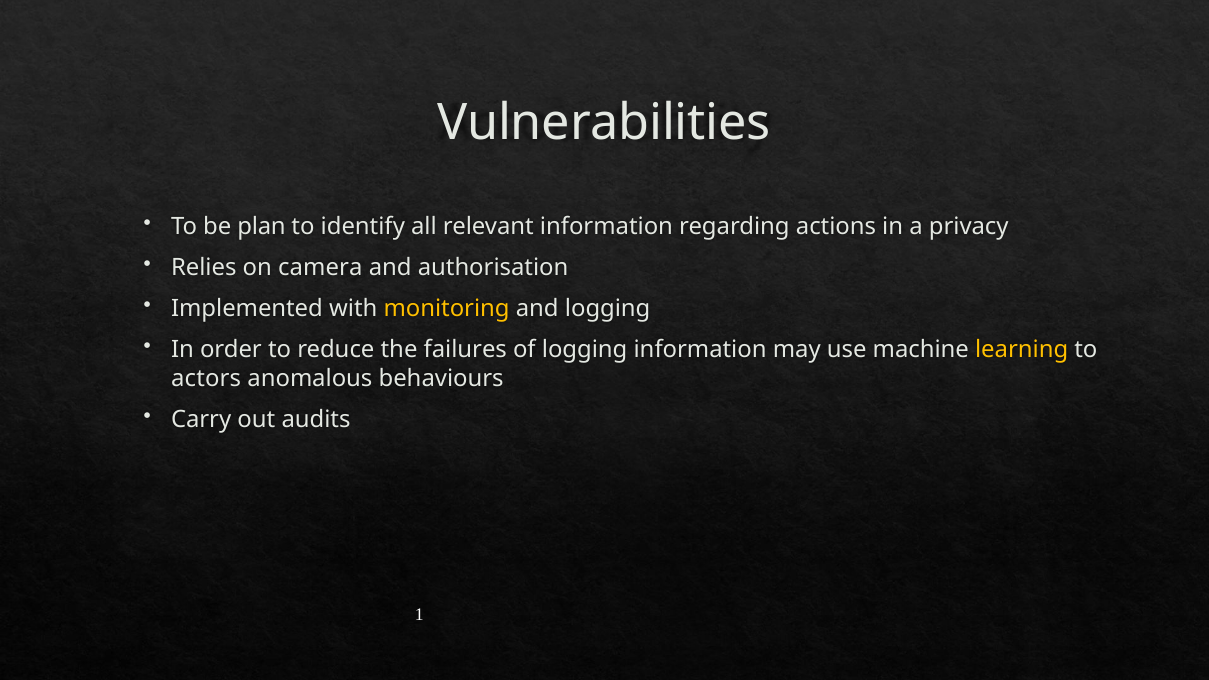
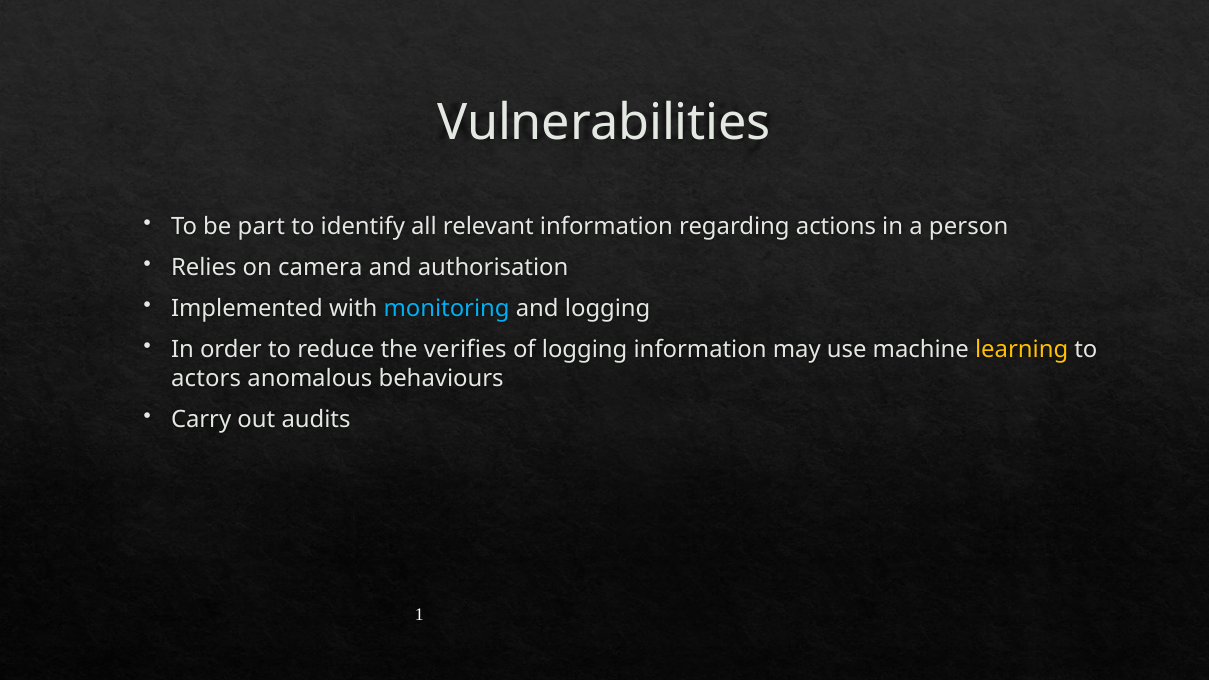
plan: plan -> part
privacy: privacy -> person
monitoring colour: yellow -> light blue
failures: failures -> verifies
